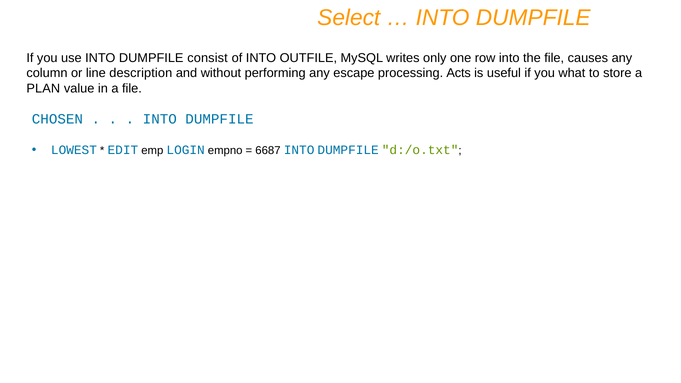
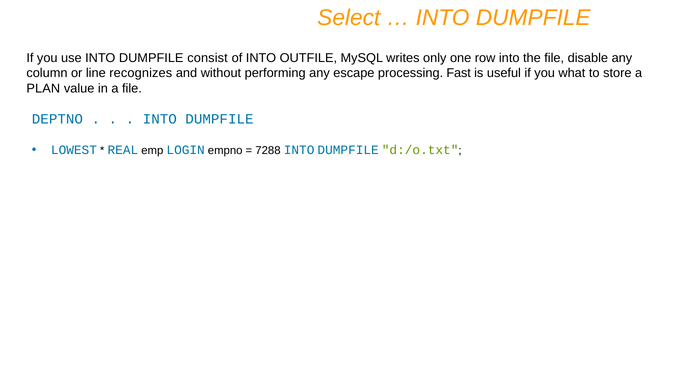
causes: causes -> disable
description: description -> recognizes
Acts: Acts -> Fast
CHOSEN: CHOSEN -> DEPTNO
EDIT: EDIT -> REAL
6687: 6687 -> 7288
